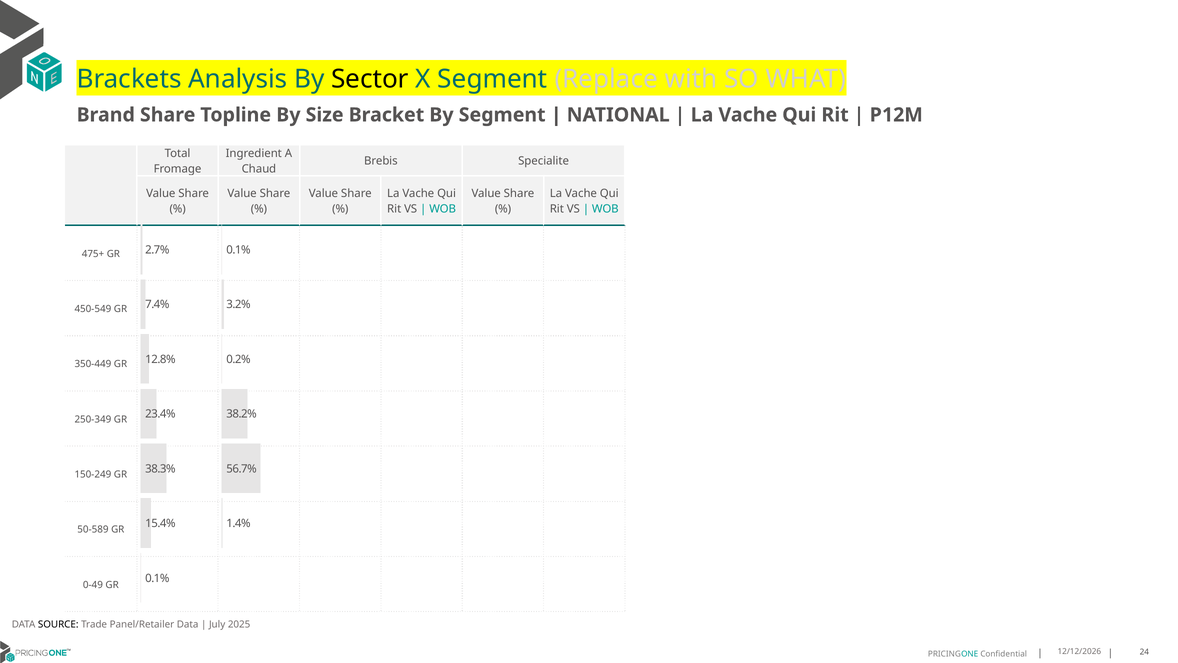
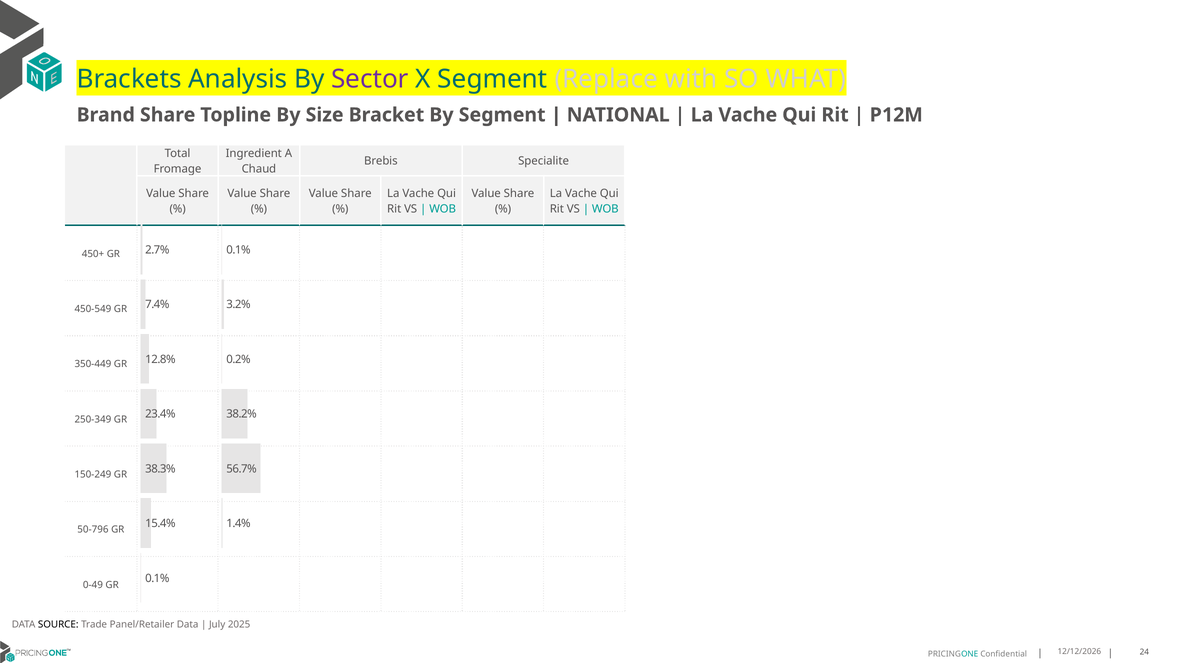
Sector colour: black -> purple
475+: 475+ -> 450+
50-589: 50-589 -> 50-796
